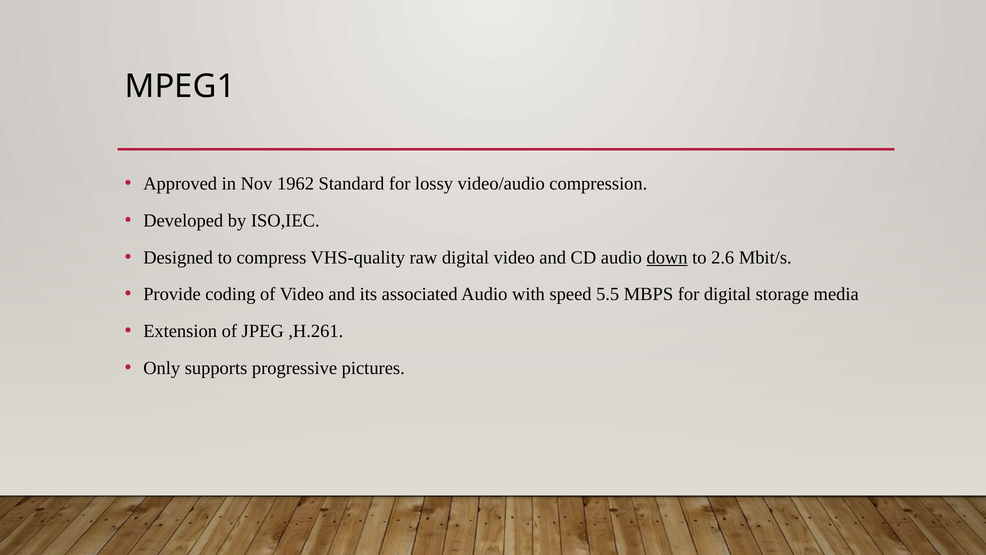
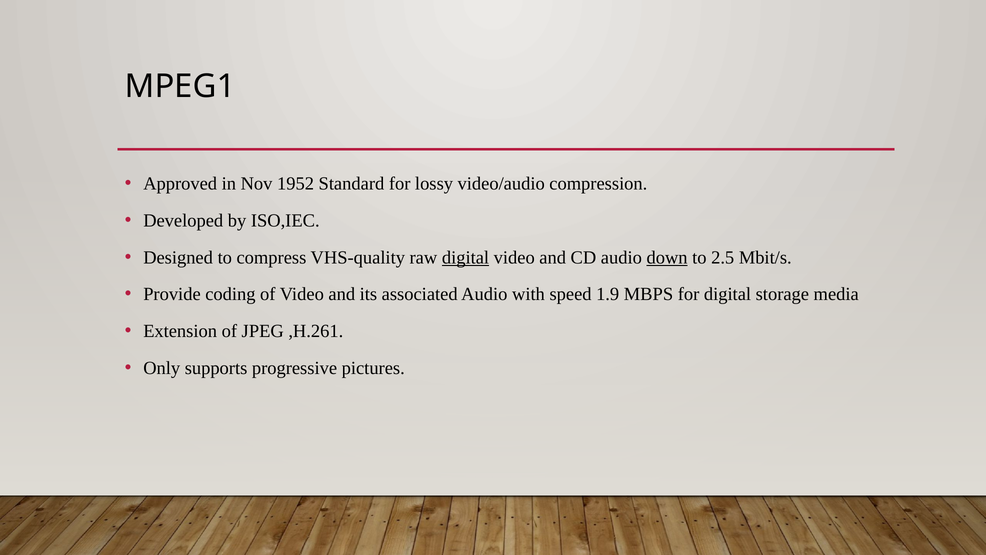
1962: 1962 -> 1952
digital at (466, 257) underline: none -> present
2.6: 2.6 -> 2.5
5.5: 5.5 -> 1.9
